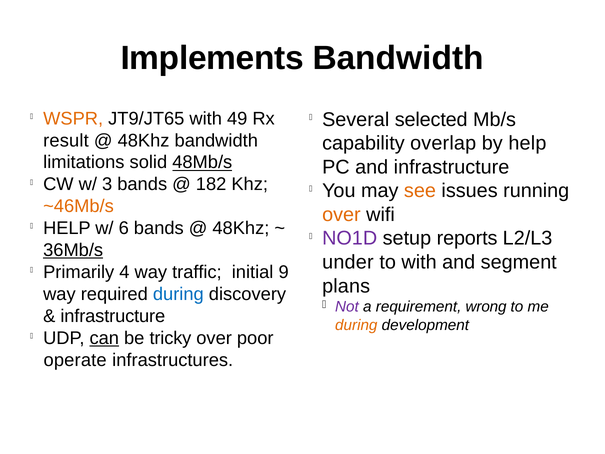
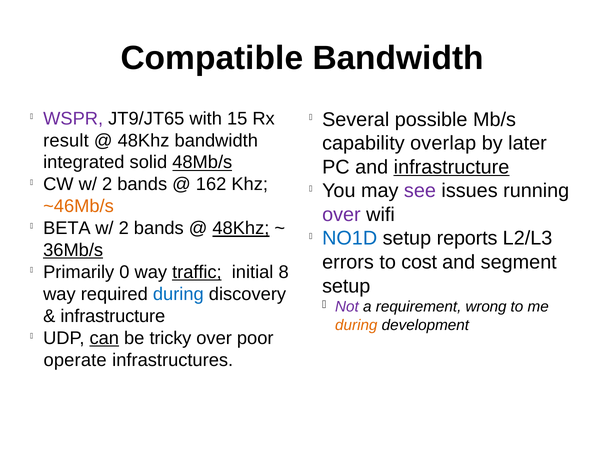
Implements: Implements -> Compatible
WSPR colour: orange -> purple
49: 49 -> 15
selected: selected -> possible
by help: help -> later
limitations: limitations -> integrated
infrastructure at (452, 167) underline: none -> present
CW w/ 3: 3 -> 2
182: 182 -> 162
see colour: orange -> purple
over at (341, 215) colour: orange -> purple
HELP at (67, 228): HELP -> BETA
6 at (124, 228): 6 -> 2
48Khz at (241, 228) underline: none -> present
NO1D colour: purple -> blue
under: under -> errors
to with: with -> cost
4: 4 -> 0
traffic underline: none -> present
9: 9 -> 8
plans at (346, 286): plans -> setup
